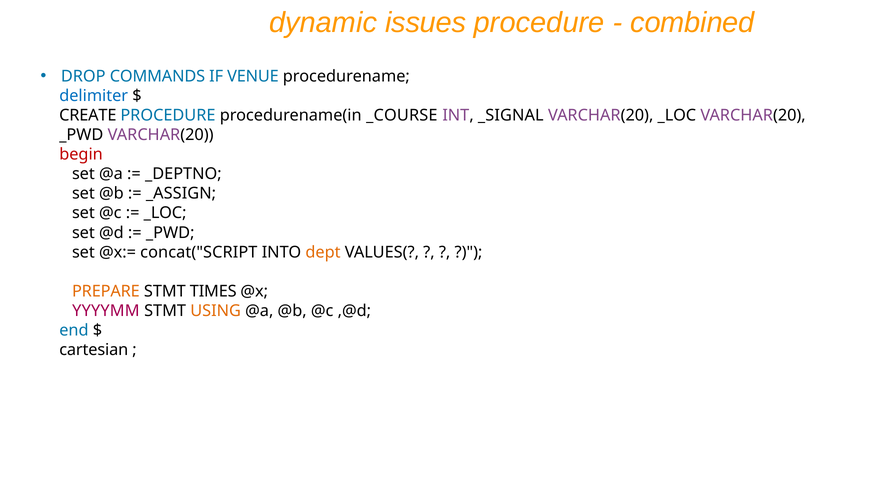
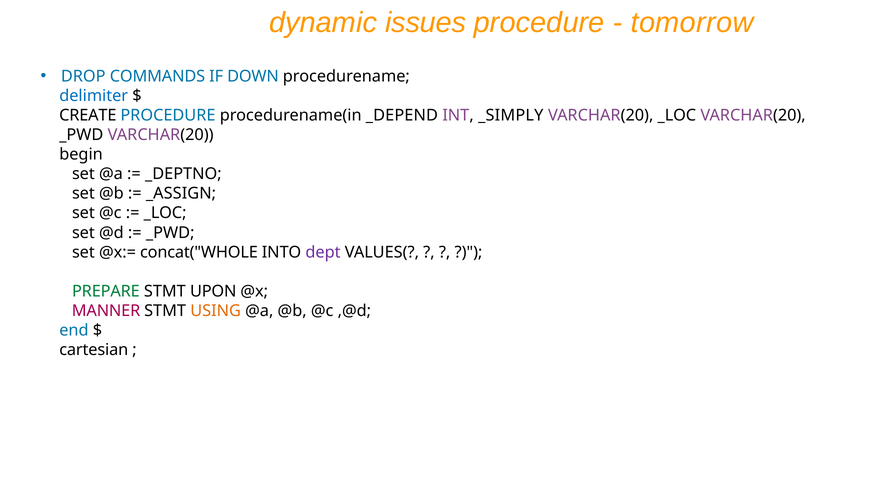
combined: combined -> tomorrow
VENUE: VENUE -> DOWN
_COURSE: _COURSE -> _DEPEND
_SIGNAL: _SIGNAL -> _SIMPLY
begin colour: red -> black
concat("SCRIPT: concat("SCRIPT -> concat("WHOLE
dept colour: orange -> purple
PREPARE colour: orange -> green
TIMES: TIMES -> UPON
YYYYMM: YYYYMM -> MANNER
